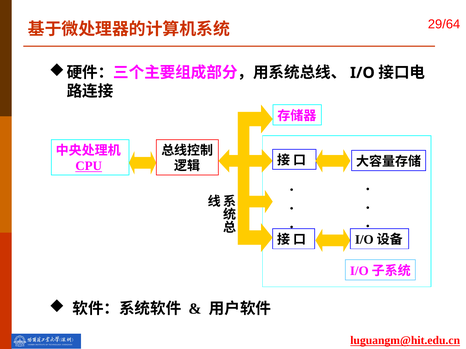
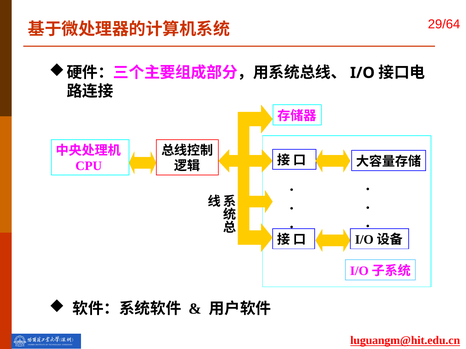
CPU underline: present -> none
